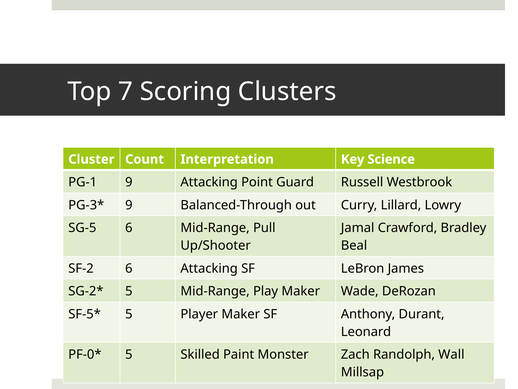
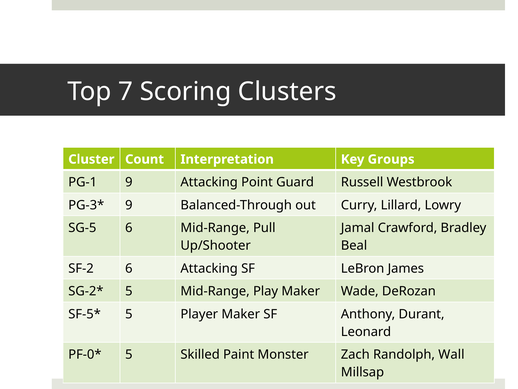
Science: Science -> Groups
